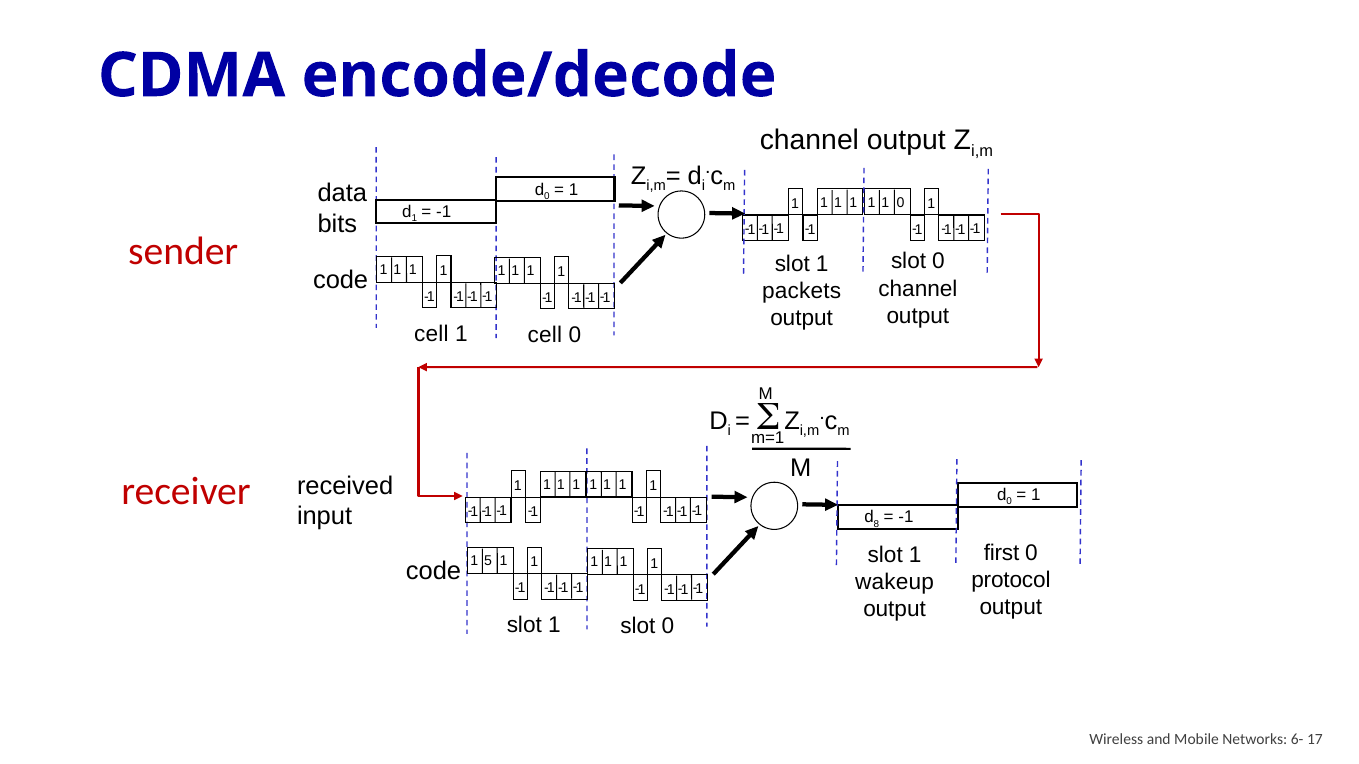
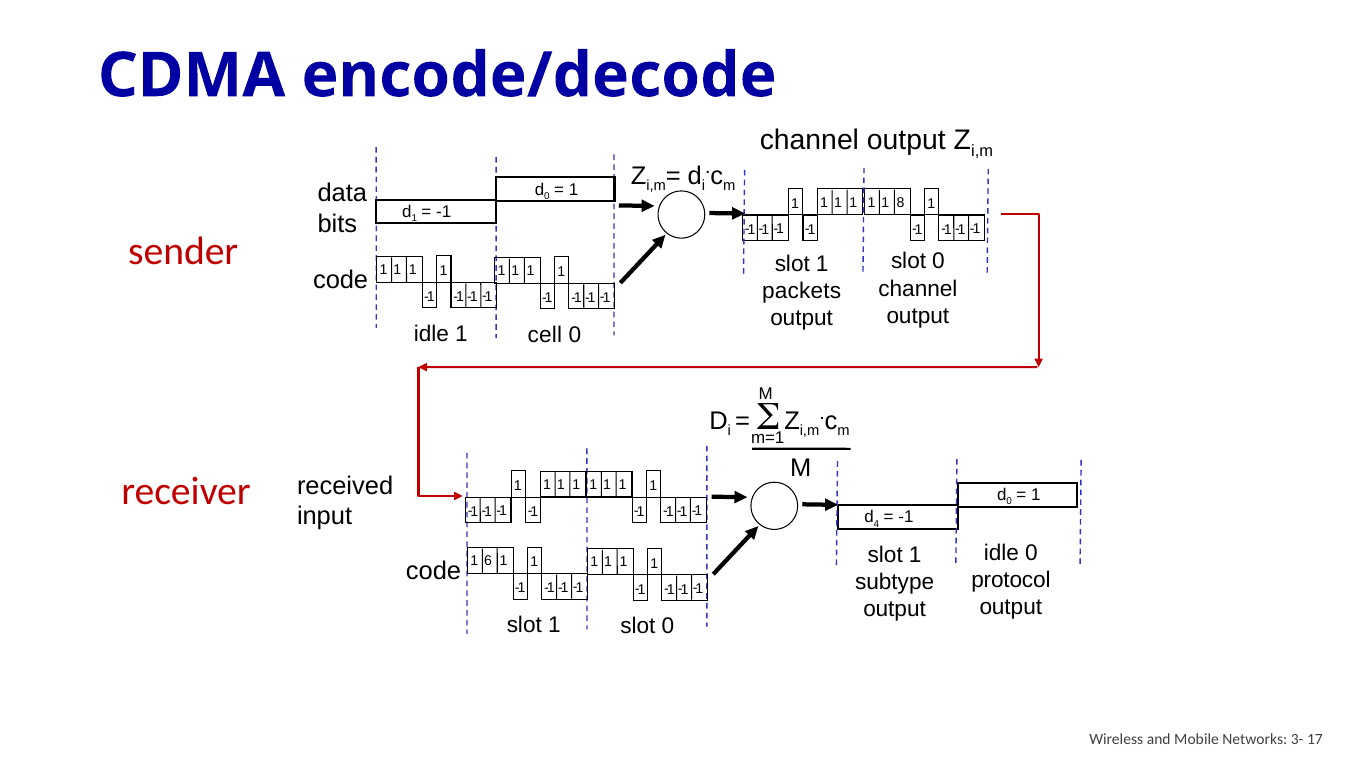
1 0: 0 -> 8
cell at (431, 334): cell -> idle
8: 8 -> 4
first at (1002, 553): first -> idle
5: 5 -> 6
wakeup: wakeup -> subtype
6-: 6- -> 3-
